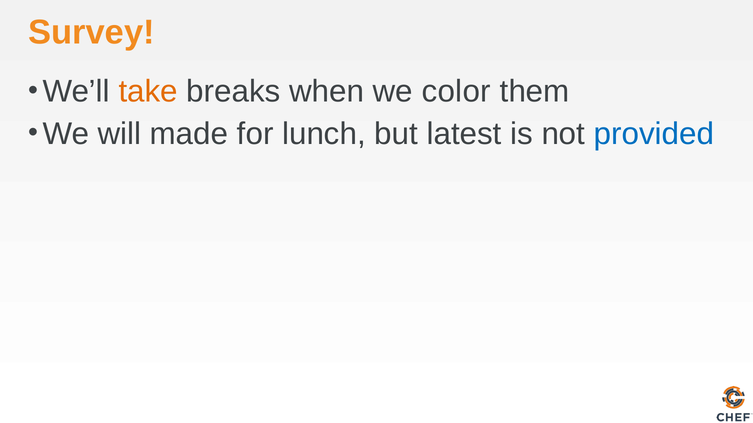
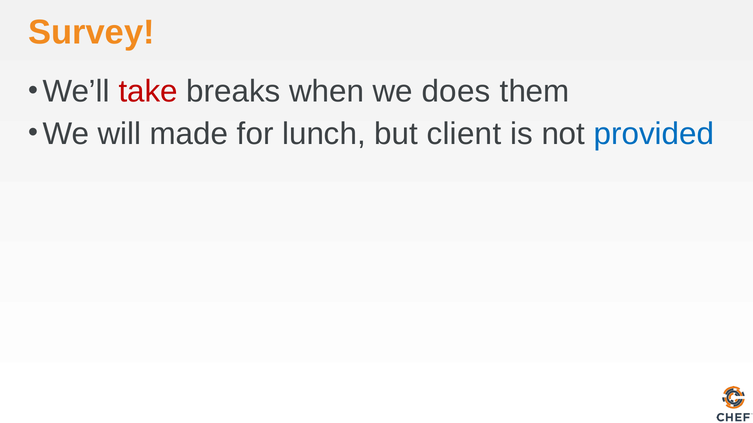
take colour: orange -> red
color: color -> does
latest: latest -> client
